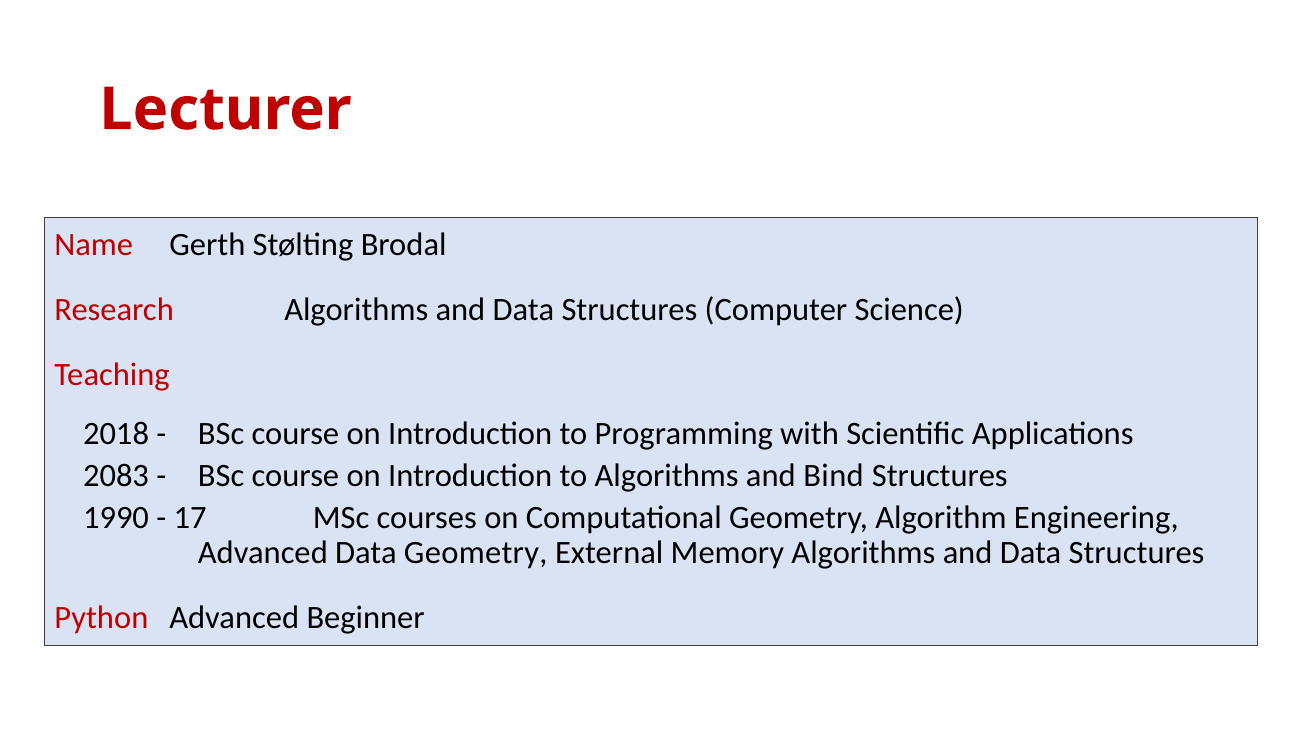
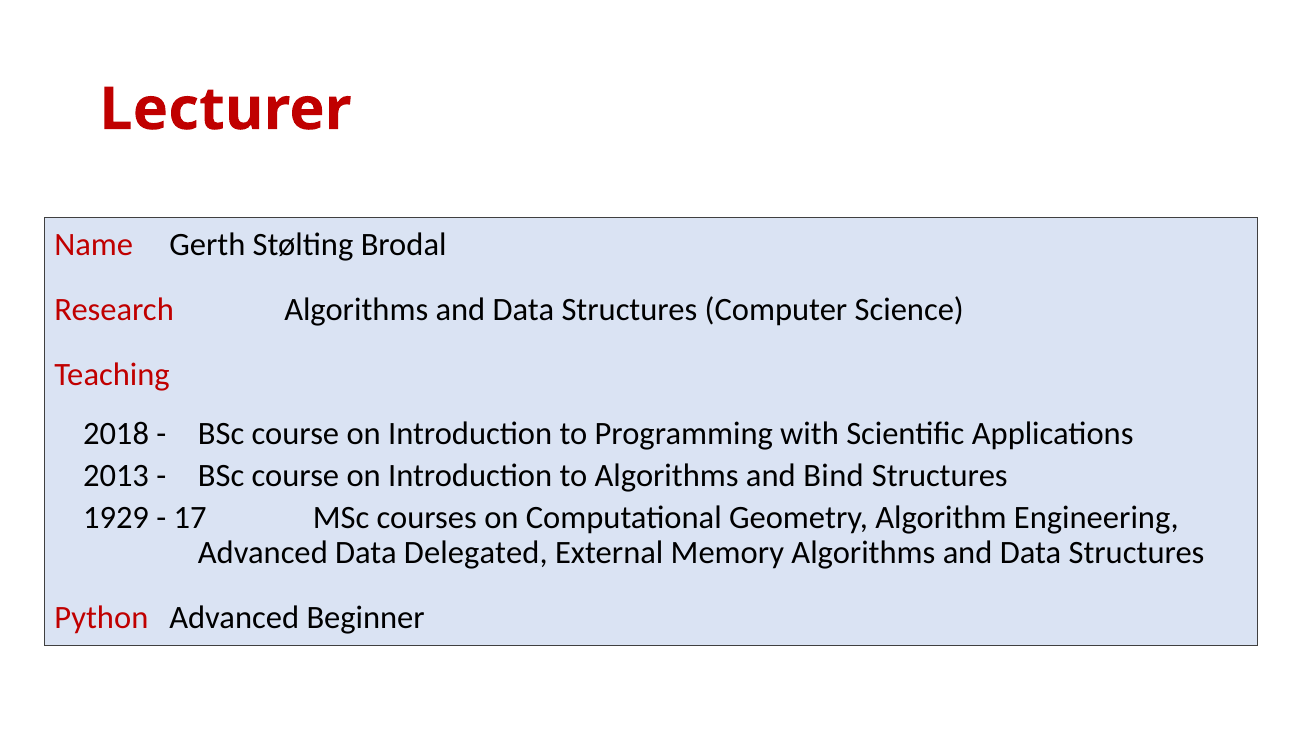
2083: 2083 -> 2013
1990: 1990 -> 1929
Data Geometry: Geometry -> Delegated
